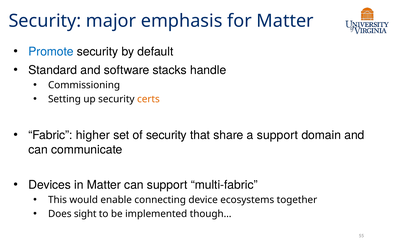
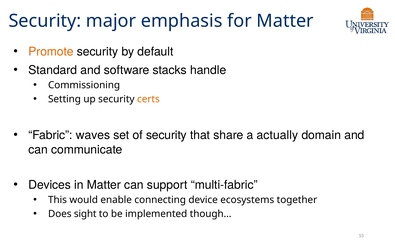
Promote colour: blue -> orange
higher: higher -> waves
a support: support -> actually
